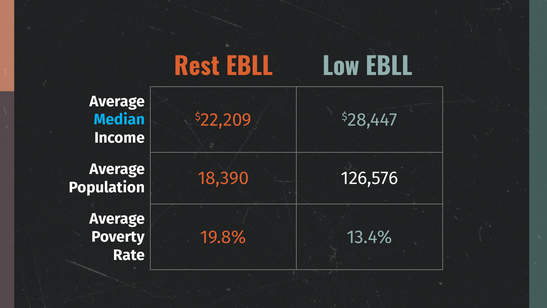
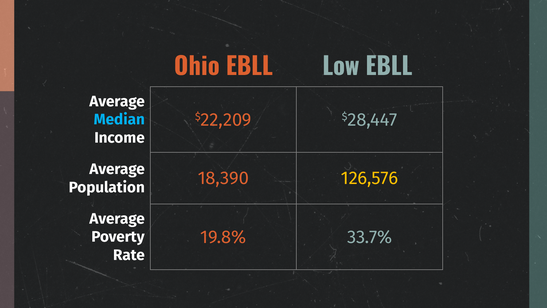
Rest: Rest -> Ohio
126,576 colour: white -> yellow
13.4%: 13.4% -> 33.7%
